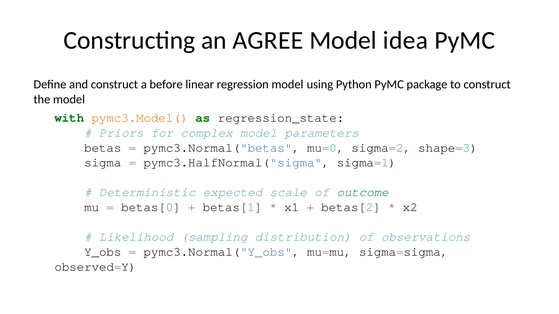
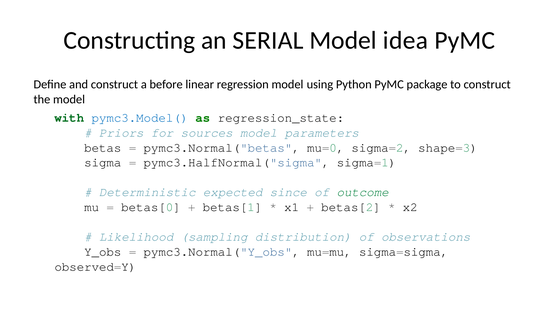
AGREE: AGREE -> SERIAL
pymc3.Model( colour: orange -> blue
complex: complex -> sources
scale: scale -> since
